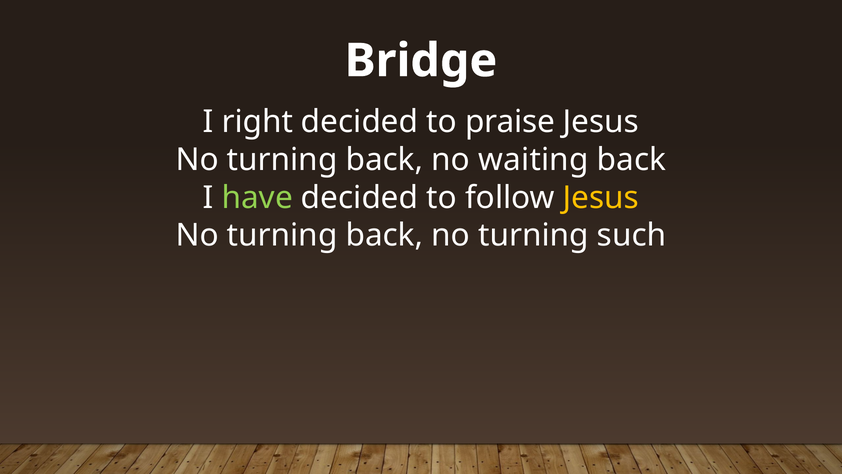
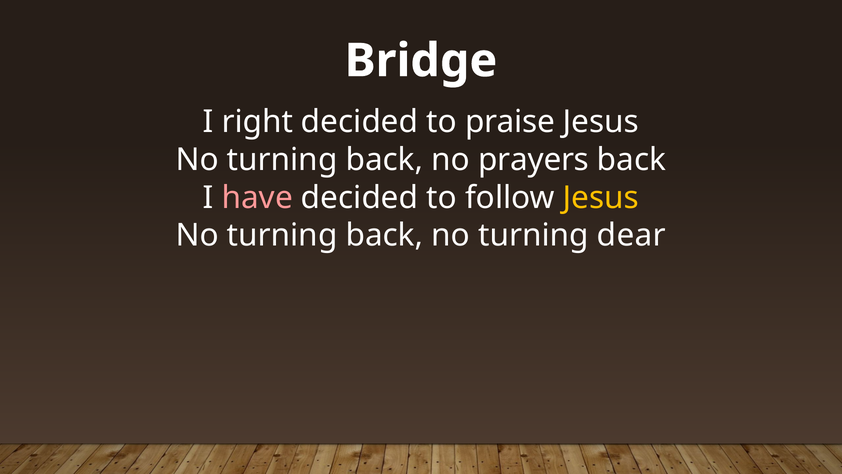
waiting: waiting -> prayers
have colour: light green -> pink
such: such -> dear
